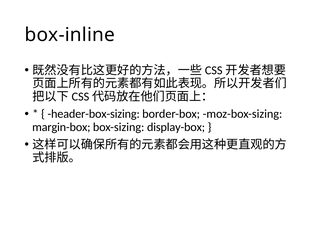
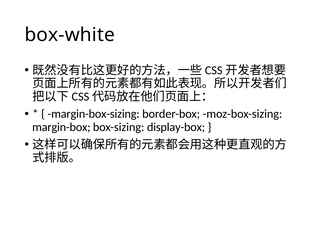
box-inline: box-inline -> box-white
header-box-sizing: header-box-sizing -> margin-box-sizing
